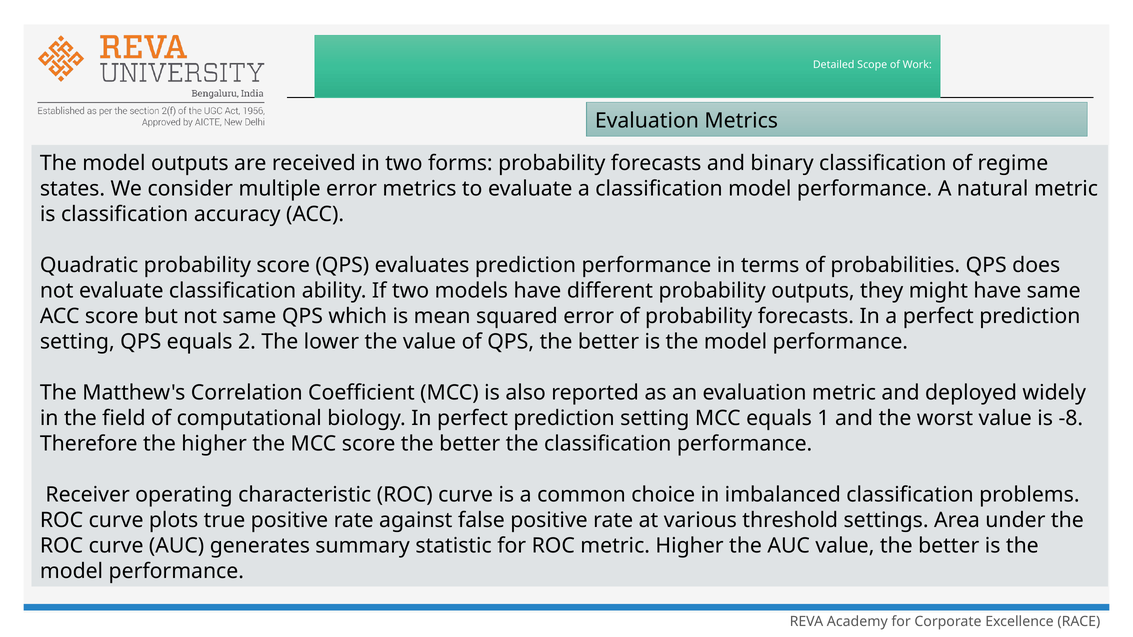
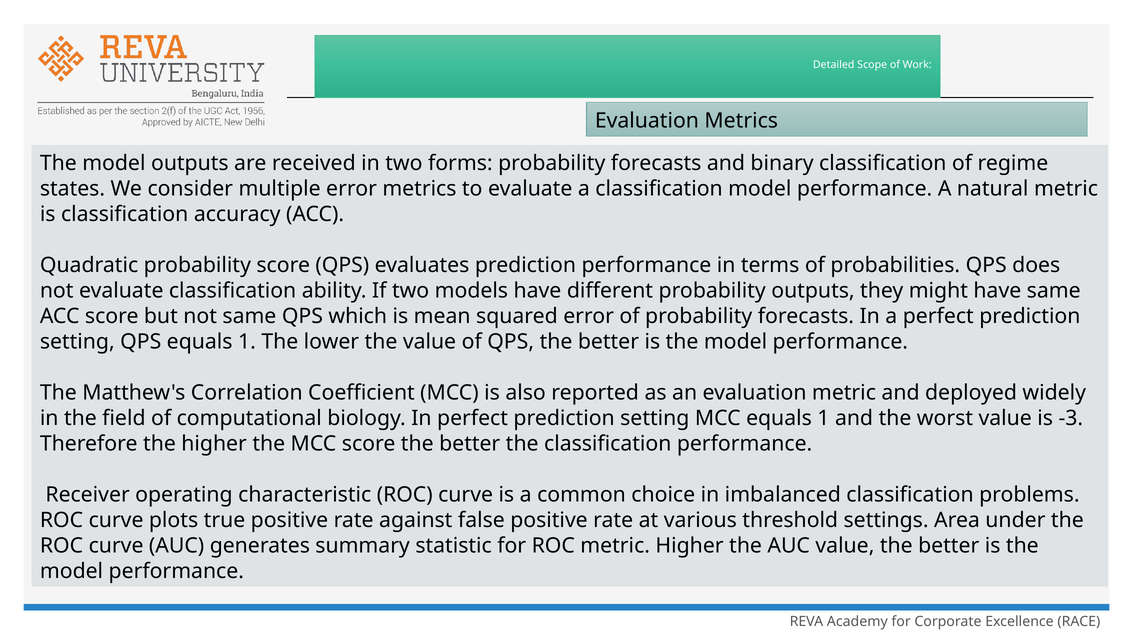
QPS equals 2: 2 -> 1
-8: -8 -> -3
